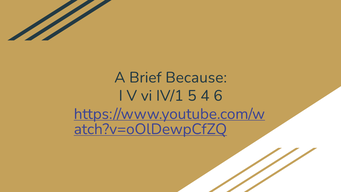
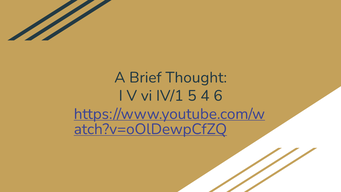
Because: Because -> Thought
